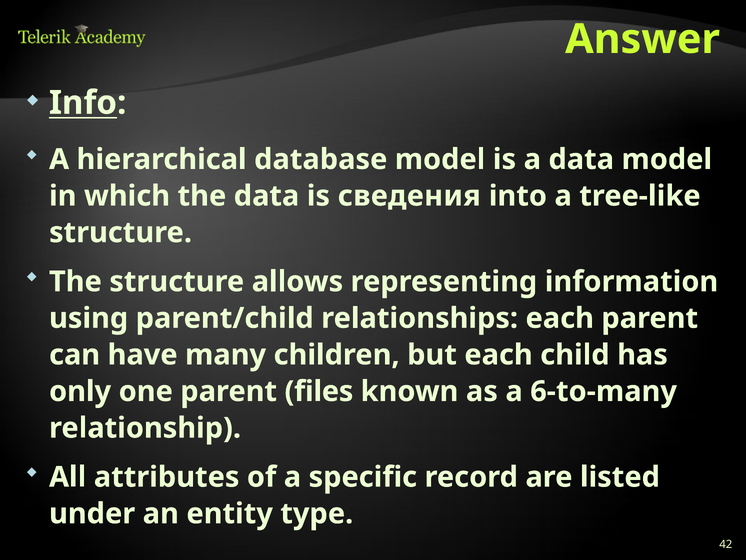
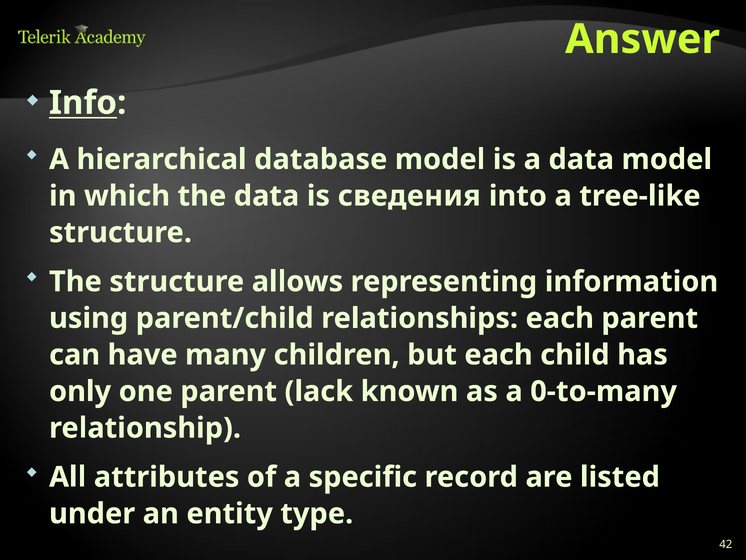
files: files -> lack
6-to-many: 6-to-many -> 0-to-many
